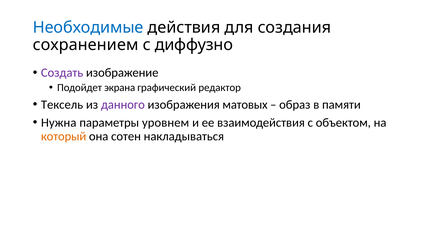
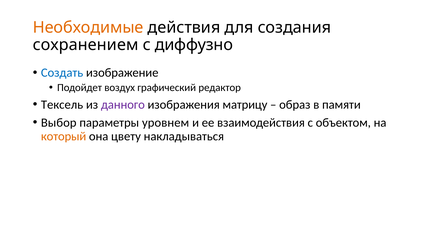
Необходимые colour: blue -> orange
Создать colour: purple -> blue
экрана: экрана -> воздух
матовых: матовых -> матрицу
Нужна: Нужна -> Выбор
сотен: сотен -> цвету
